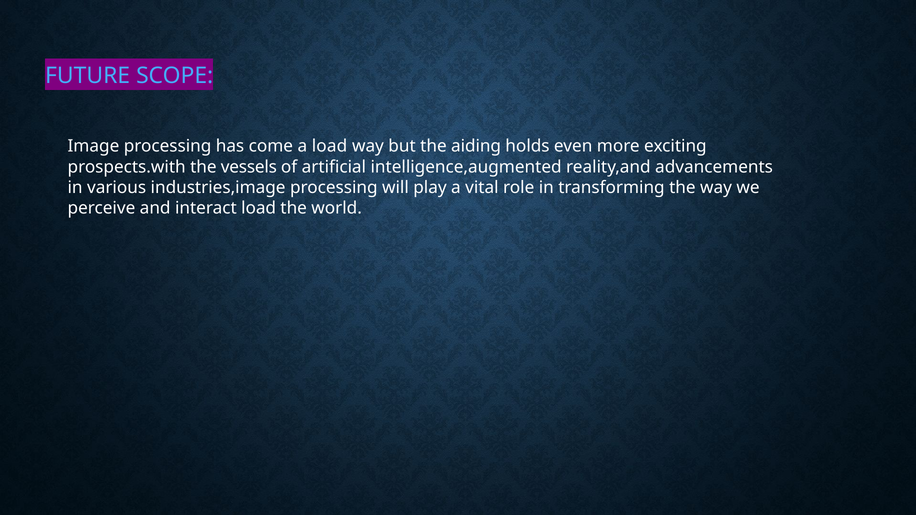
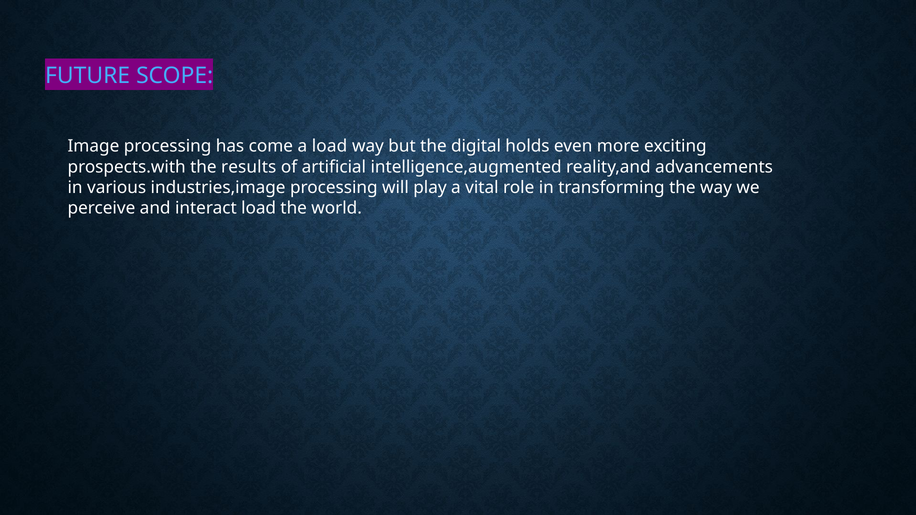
aiding: aiding -> digital
vessels: vessels -> results
